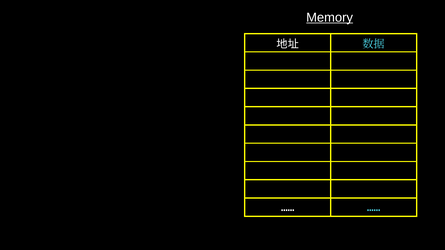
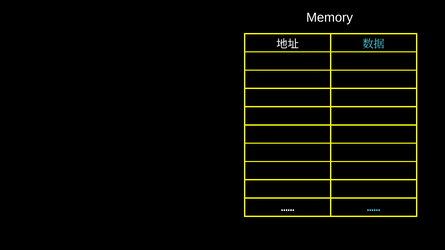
Memory underline: present -> none
